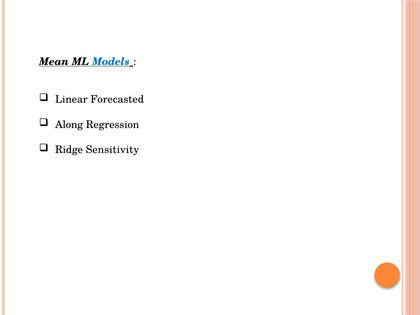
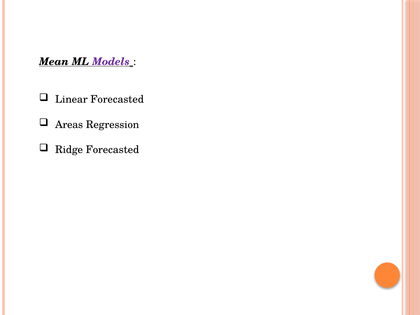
Models colour: blue -> purple
Along: Along -> Areas
Ridge Sensitivity: Sensitivity -> Forecasted
